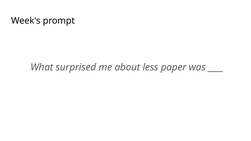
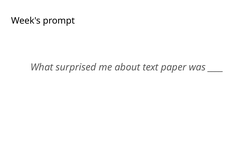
less: less -> text
